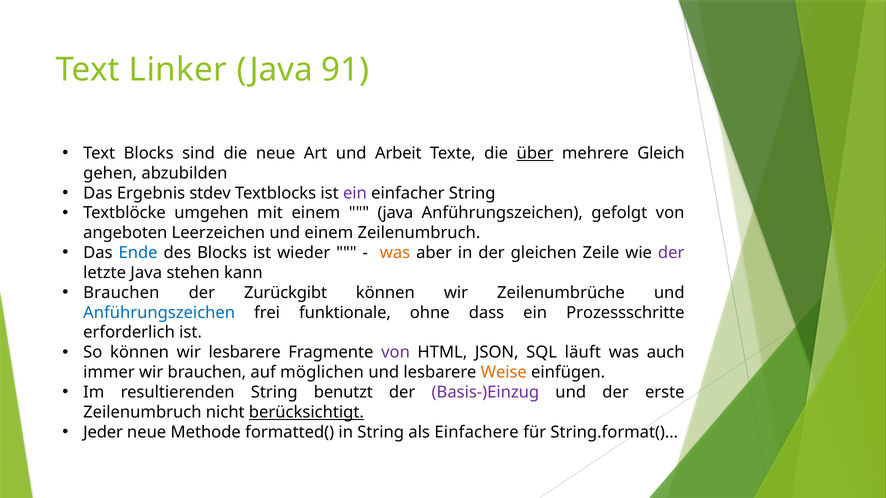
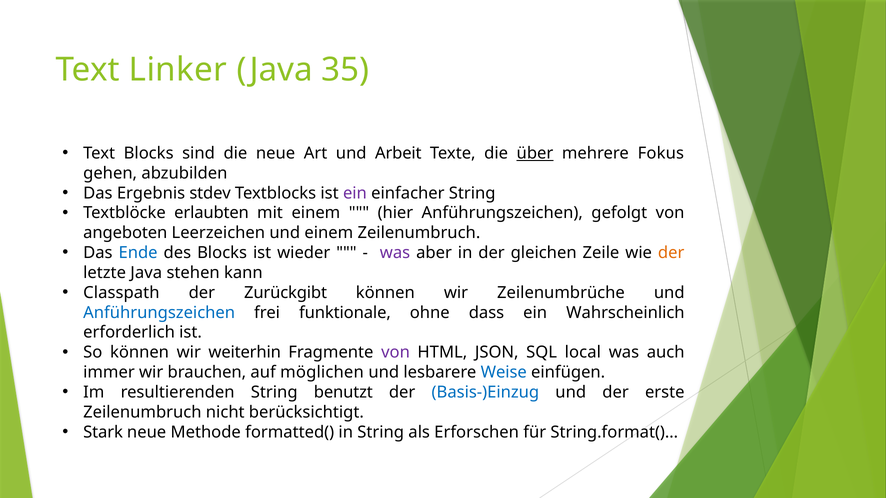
91: 91 -> 35
Gleich: Gleich -> Fokus
umgehen: umgehen -> erlaubten
java at (395, 213): java -> hier
was at (395, 253) colour: orange -> purple
der at (671, 253) colour: purple -> orange
Brauchen at (121, 293): Brauchen -> Classpath
Prozessschritte: Prozessschritte -> Wahrscheinlich
wir lesbarere: lesbarere -> weiterhin
läuft: läuft -> local
Weise colour: orange -> blue
Basis-)Einzug colour: purple -> blue
berücksichtigt underline: present -> none
Jeder: Jeder -> Stark
Einfachere: Einfachere -> Erforschen
